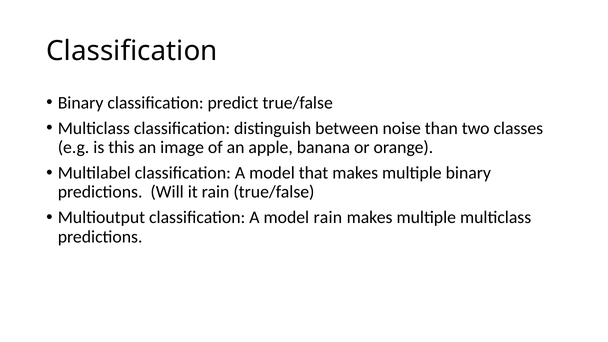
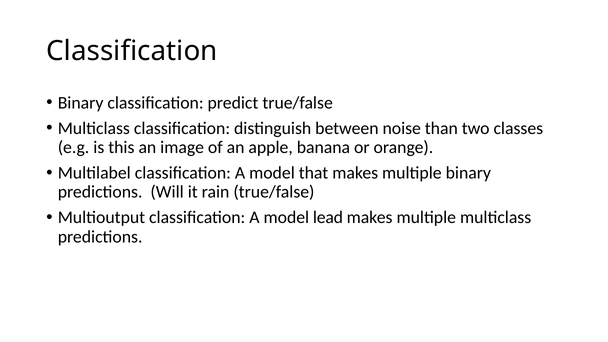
model rain: rain -> lead
